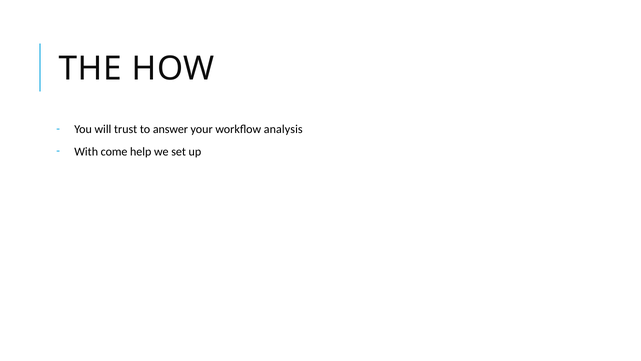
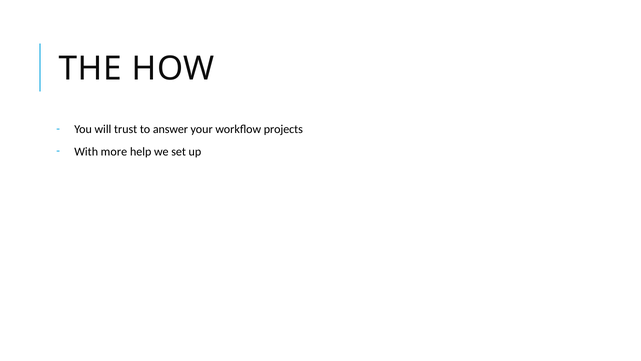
analysis: analysis -> projects
come: come -> more
